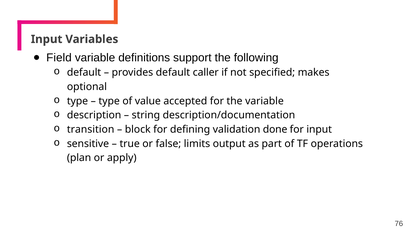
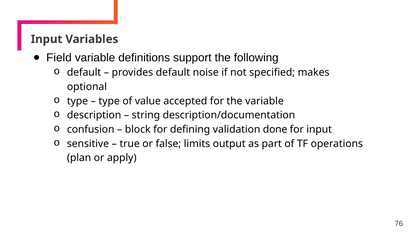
caller: caller -> noise
transition: transition -> confusion
